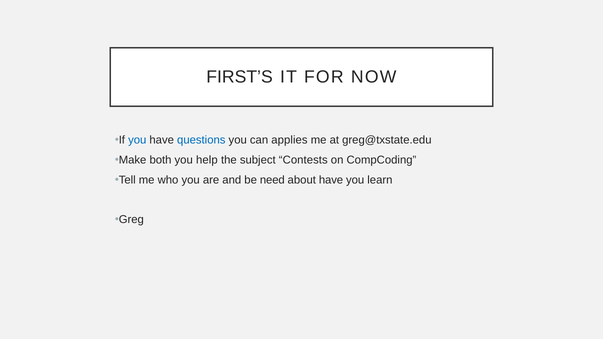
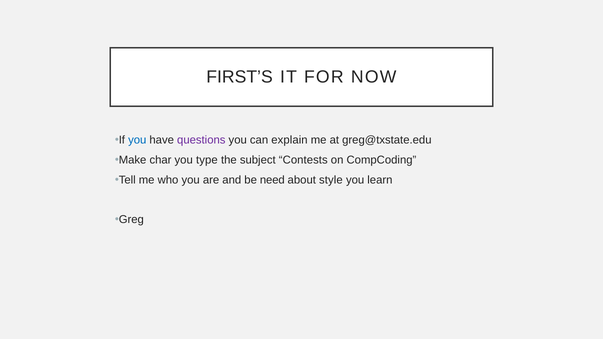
questions colour: blue -> purple
applies: applies -> explain
both: both -> char
help: help -> type
about have: have -> style
